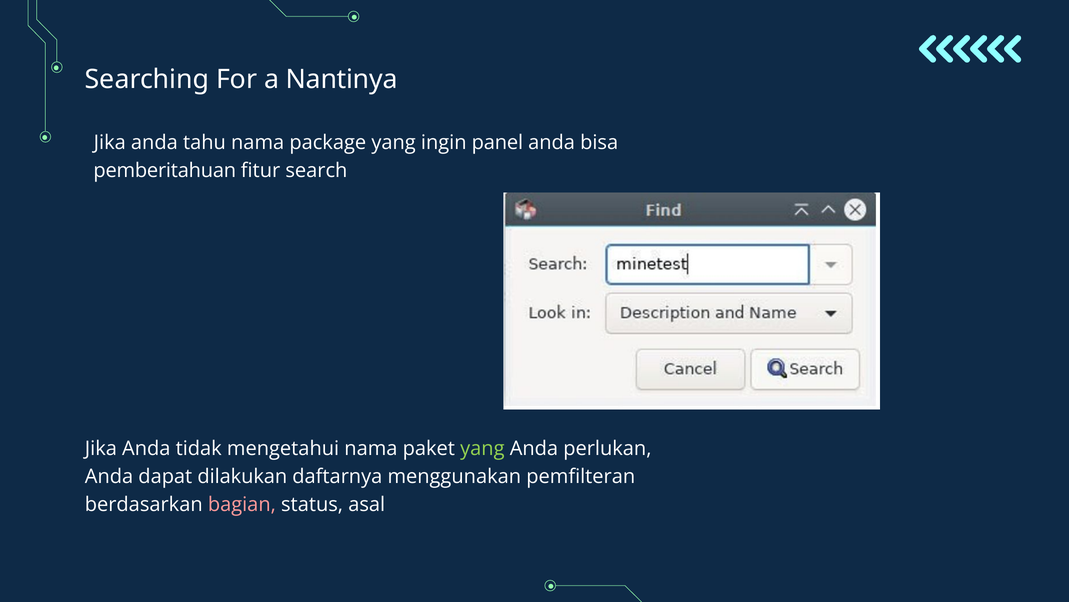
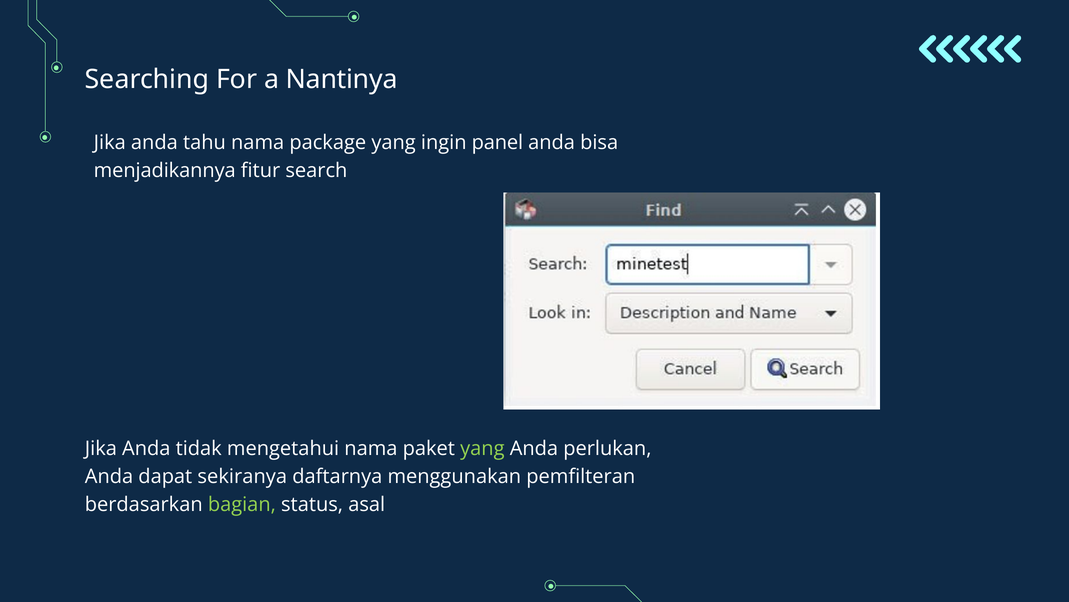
pemberitahuan: pemberitahuan -> menjadikannya
dilakukan: dilakukan -> sekiranya
bagian colour: pink -> light green
